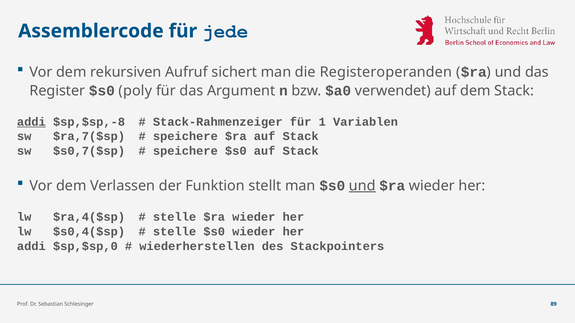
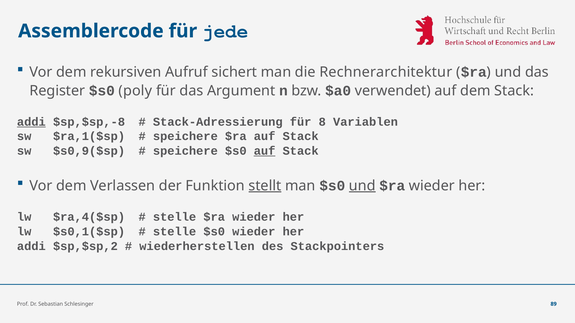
Registeroperanden: Registeroperanden -> Rechnerarchitektur
Stack-Rahmenzeiger: Stack-Rahmenzeiger -> Stack-Adressierung
1: 1 -> 8
$ra,7($sp: $ra,7($sp -> $ra,1($sp
$s0,7($sp: $s0,7($sp -> $s0,9($sp
auf at (265, 151) underline: none -> present
stellt underline: none -> present
$s0,4($sp: $s0,4($sp -> $s0,1($sp
$sp,$sp,0: $sp,$sp,0 -> $sp,$sp,2
